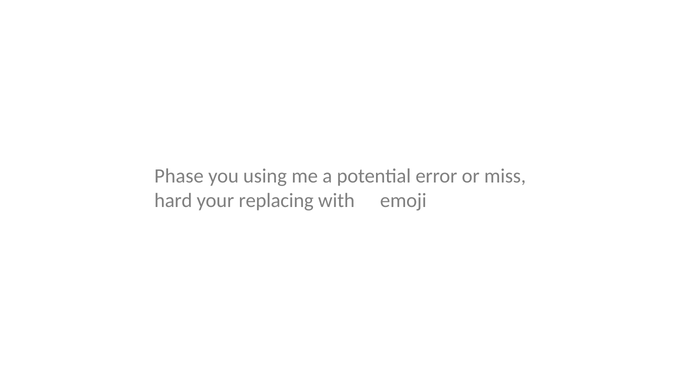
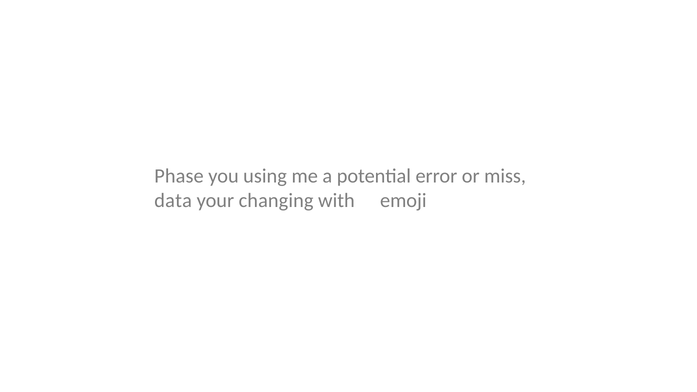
hard: hard -> data
replacing: replacing -> changing
